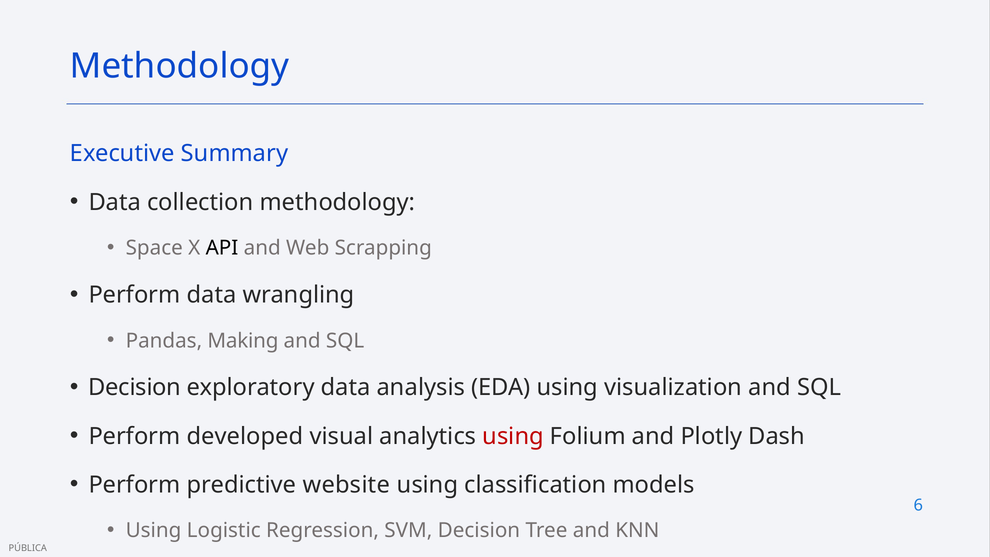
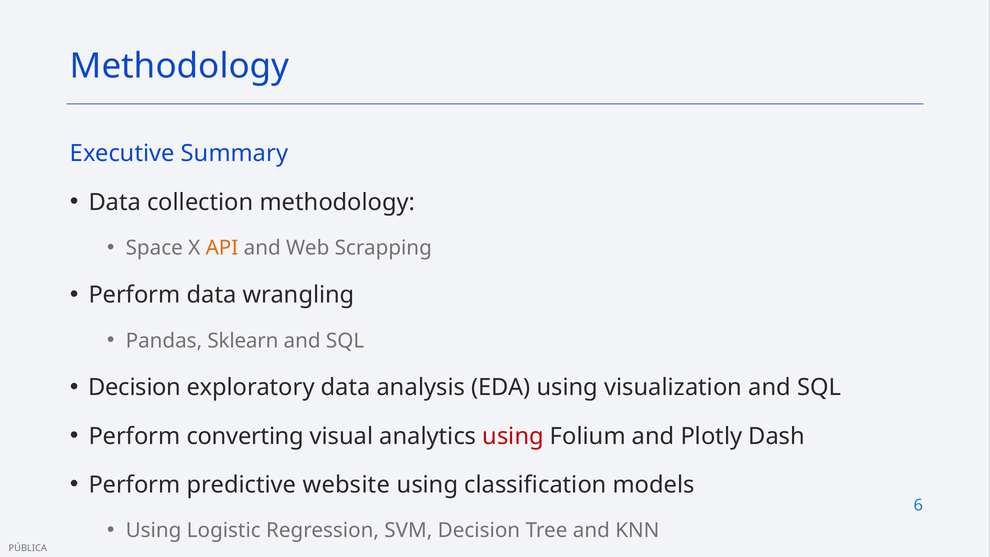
API colour: black -> orange
Making: Making -> Sklearn
developed: developed -> converting
